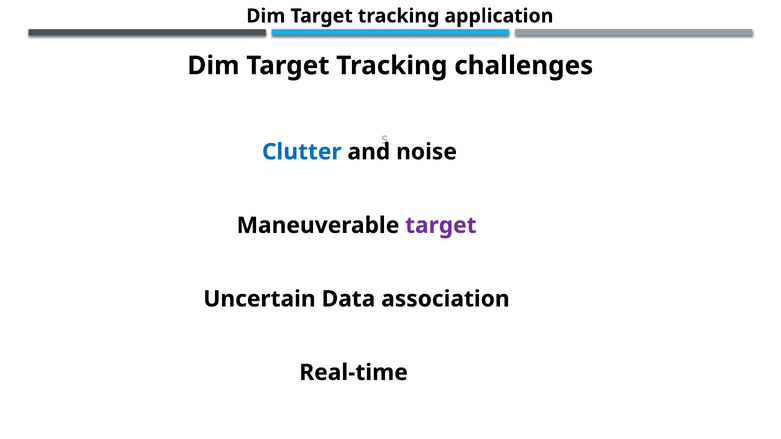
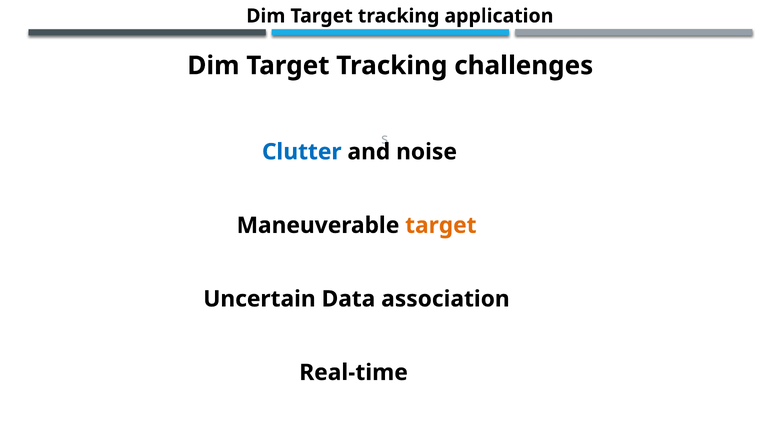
target at (441, 226) colour: purple -> orange
